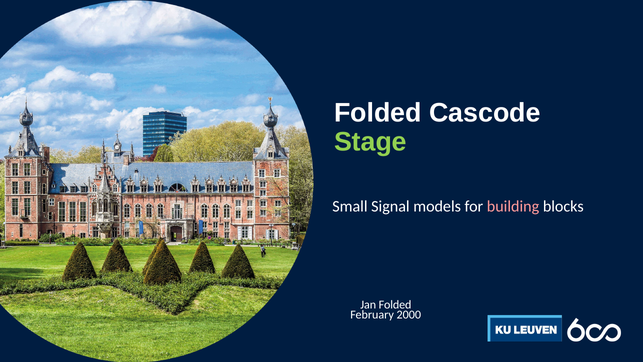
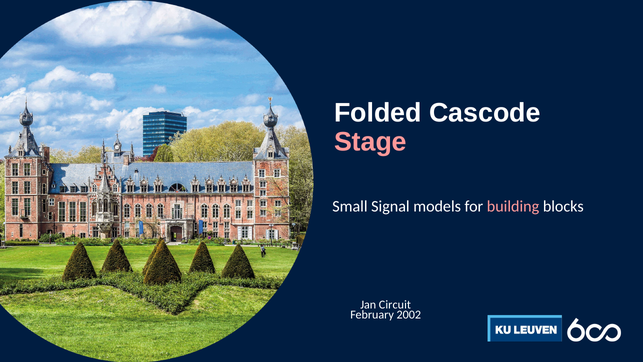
Stage colour: light green -> pink
Jan Folded: Folded -> Circuit
2000: 2000 -> 2002
